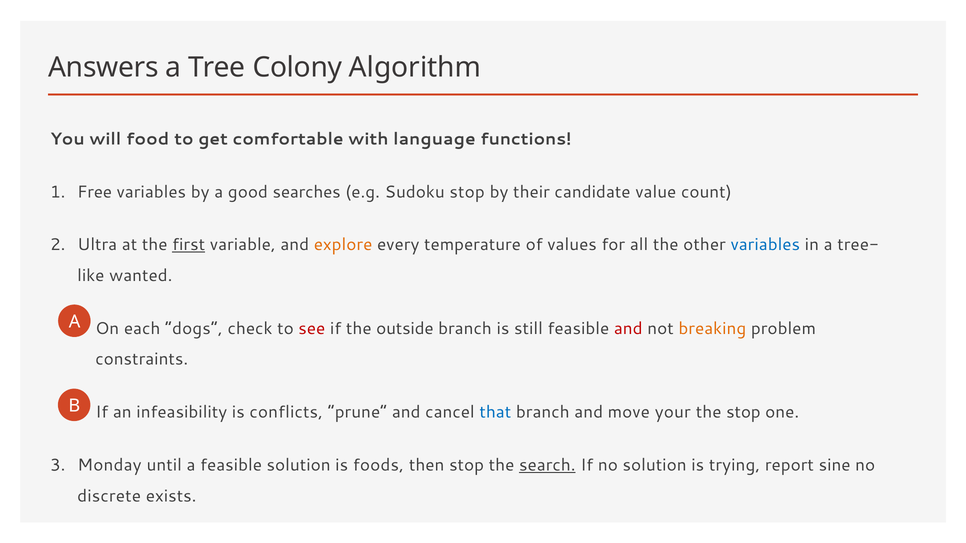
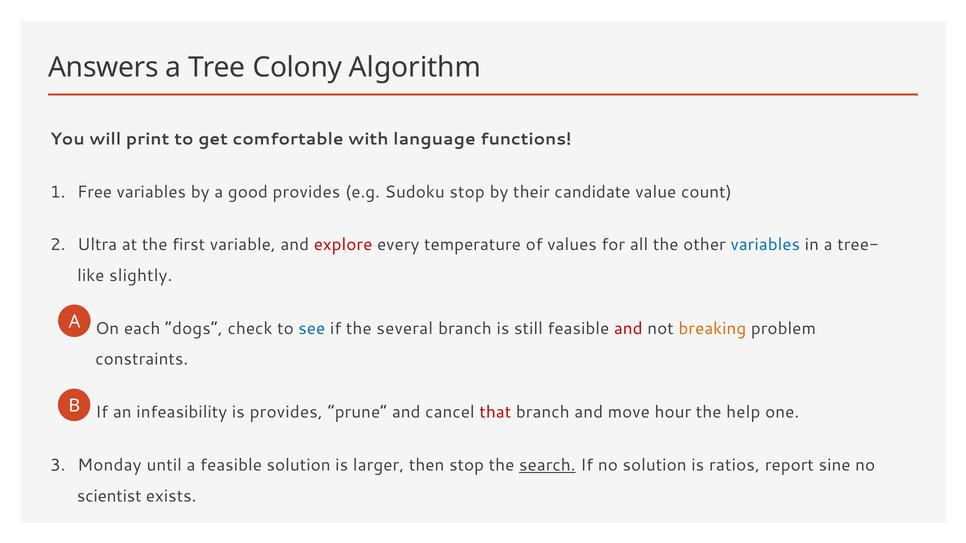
food: food -> print
good searches: searches -> provides
first underline: present -> none
explore colour: orange -> red
wanted: wanted -> slightly
see colour: red -> blue
outside: outside -> several
is conflicts: conflicts -> provides
that colour: blue -> red
your: your -> hour
the stop: stop -> help
foods: foods -> larger
trying: trying -> ratios
discrete: discrete -> scientist
